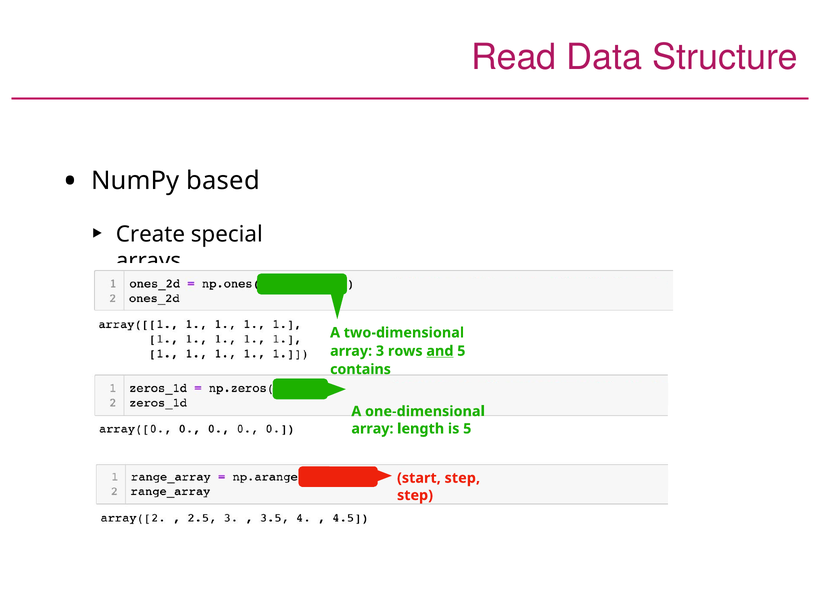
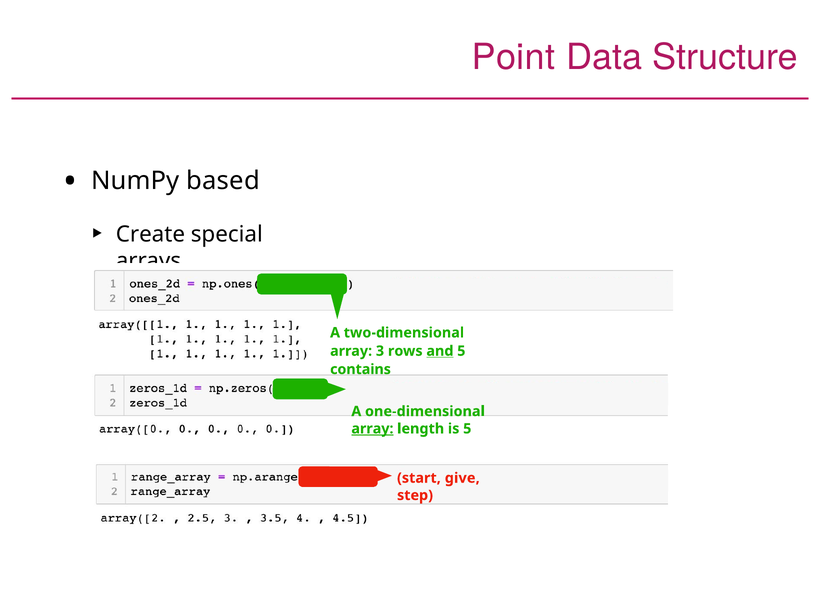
Read: Read -> Point
array at (372, 429) underline: none -> present
start step: step -> give
